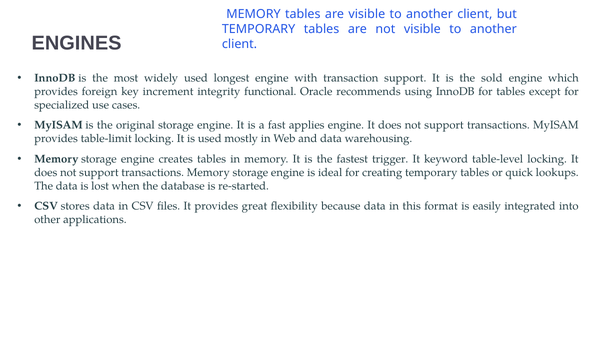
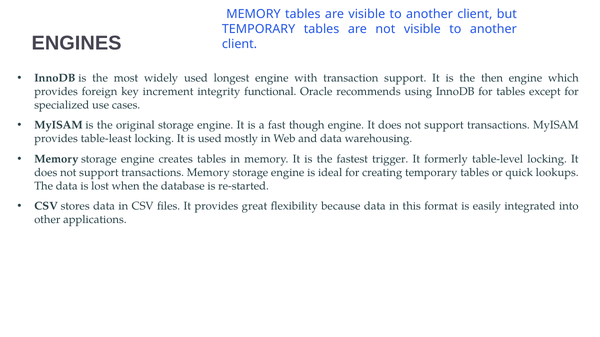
sold: sold -> then
applies: applies -> though
table-limit: table-limit -> table-least
keyword: keyword -> formerly
